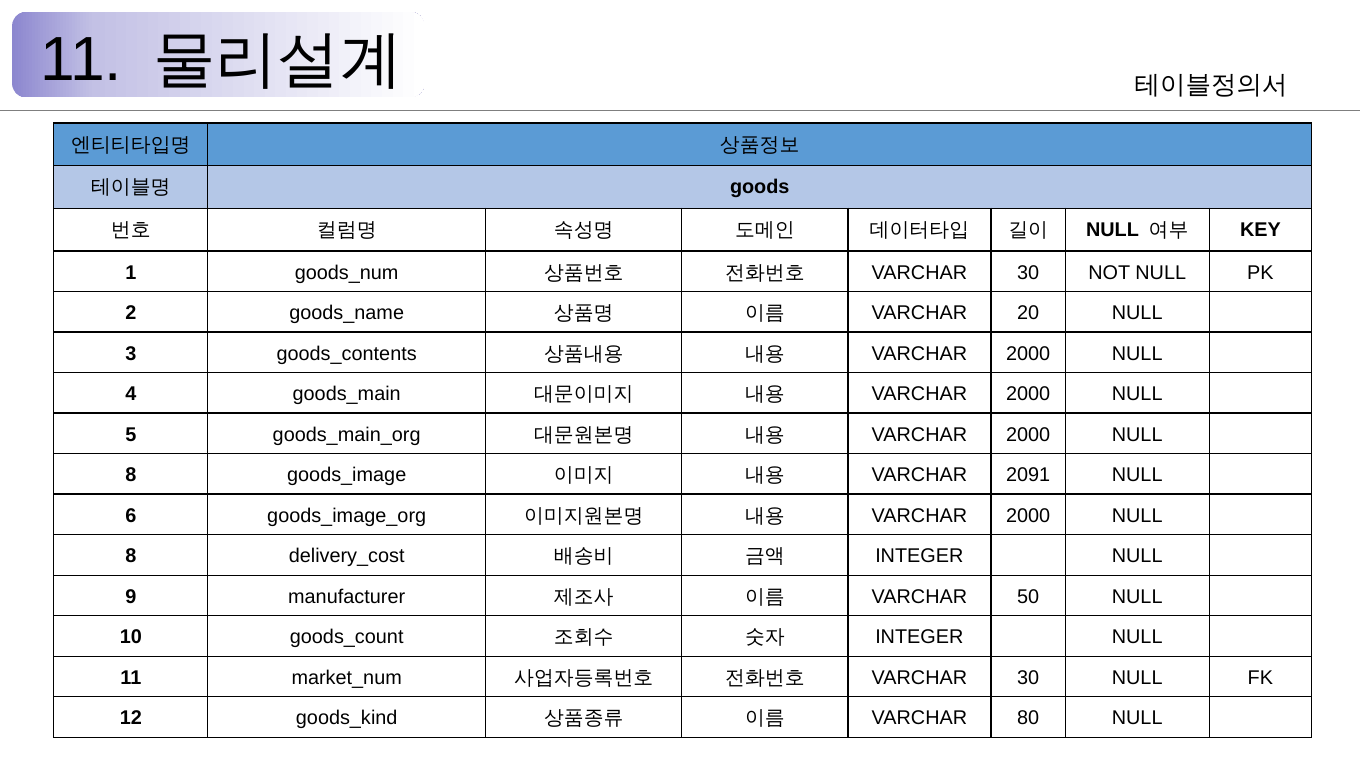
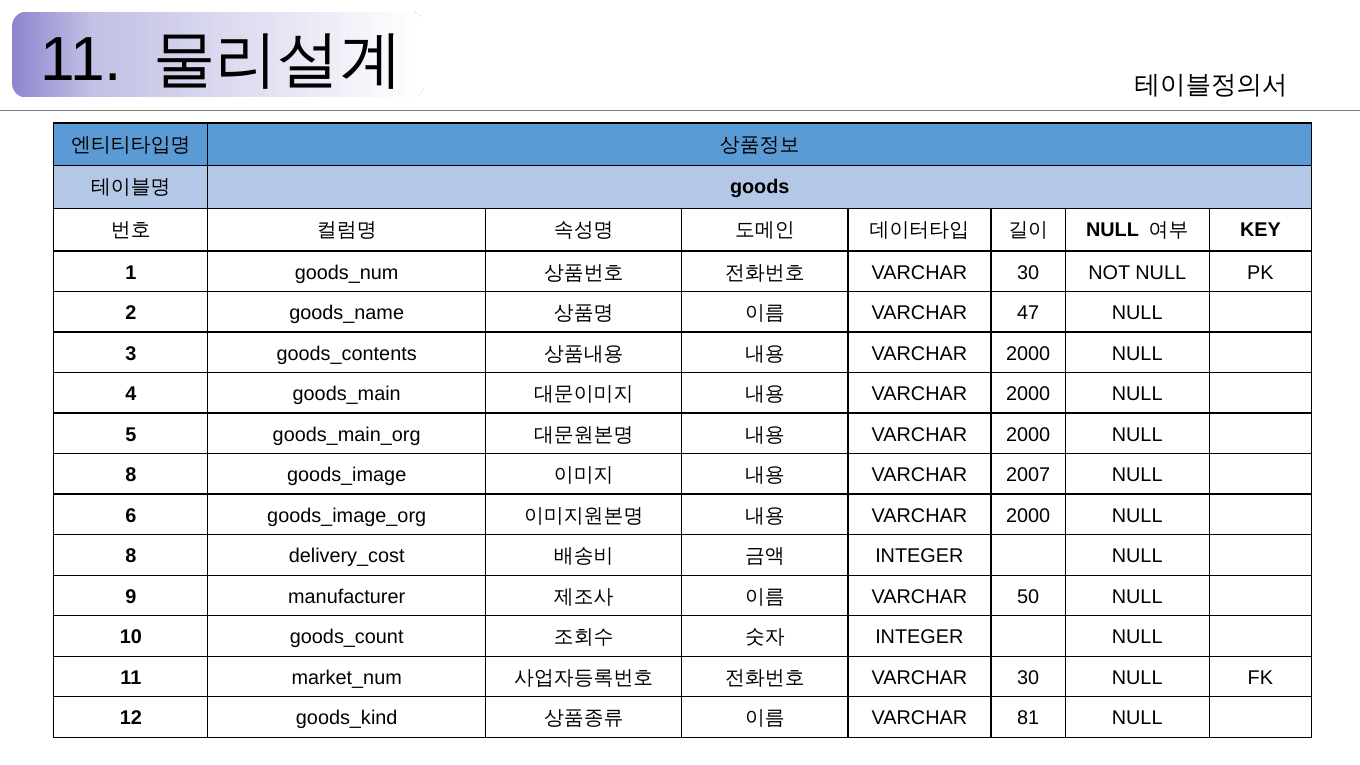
20: 20 -> 47
2091: 2091 -> 2007
80: 80 -> 81
